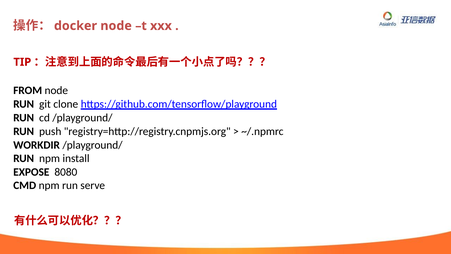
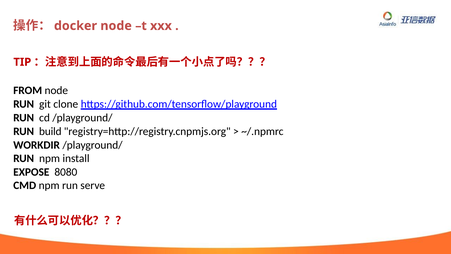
push: push -> build
